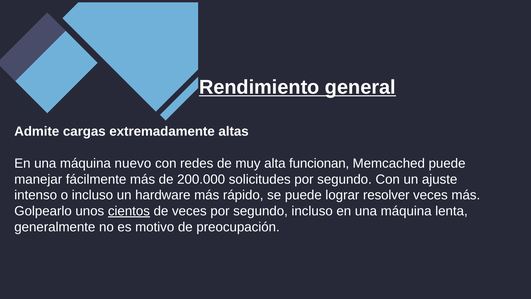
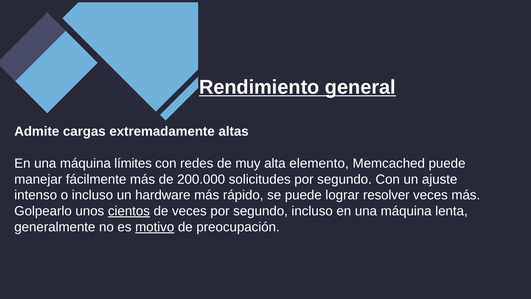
nuevo: nuevo -> límites
funcionan: funcionan -> elemento
motivo underline: none -> present
